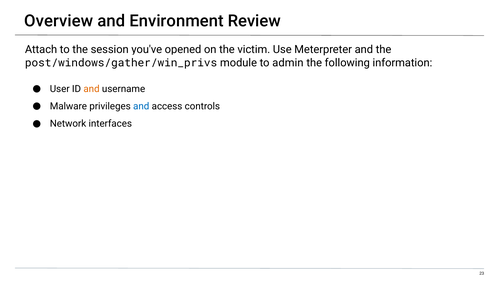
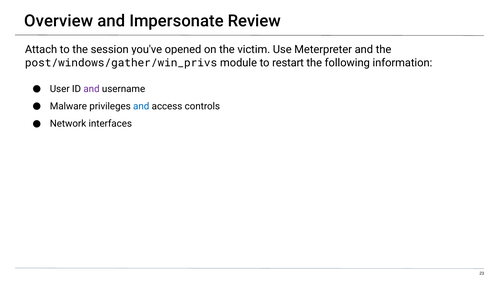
Environment: Environment -> Impersonate
admin: admin -> restart
and at (92, 89) colour: orange -> purple
